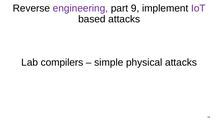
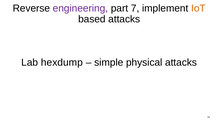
9: 9 -> 7
IoT colour: purple -> orange
compilers: compilers -> hexdump
